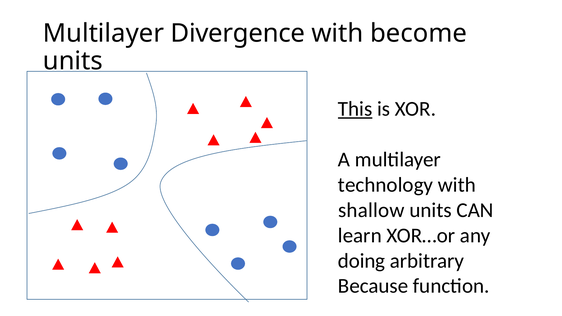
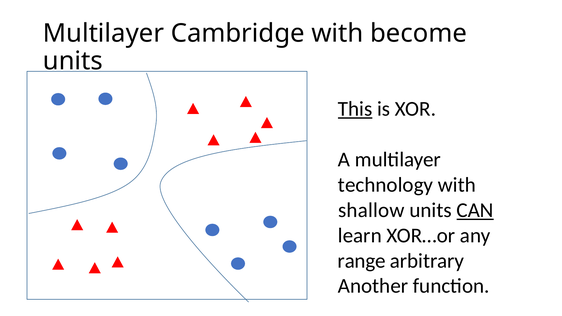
Divergence: Divergence -> Cambridge
CAN underline: none -> present
doing: doing -> range
Because: Because -> Another
